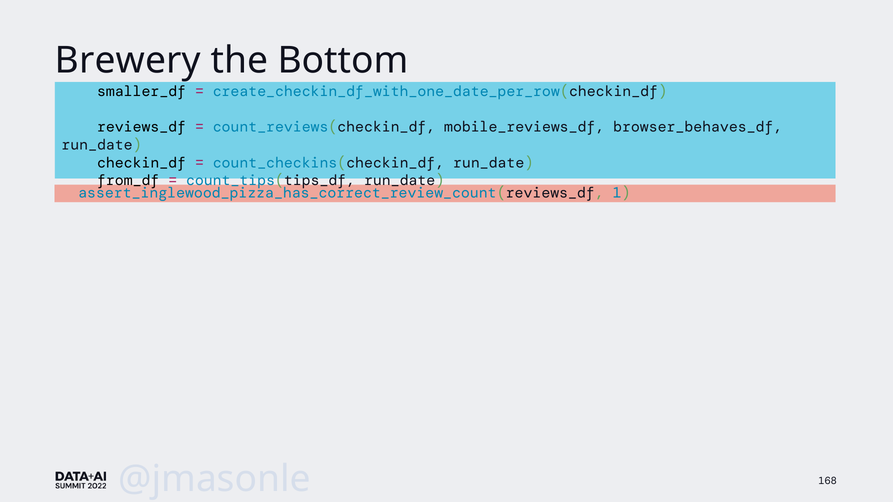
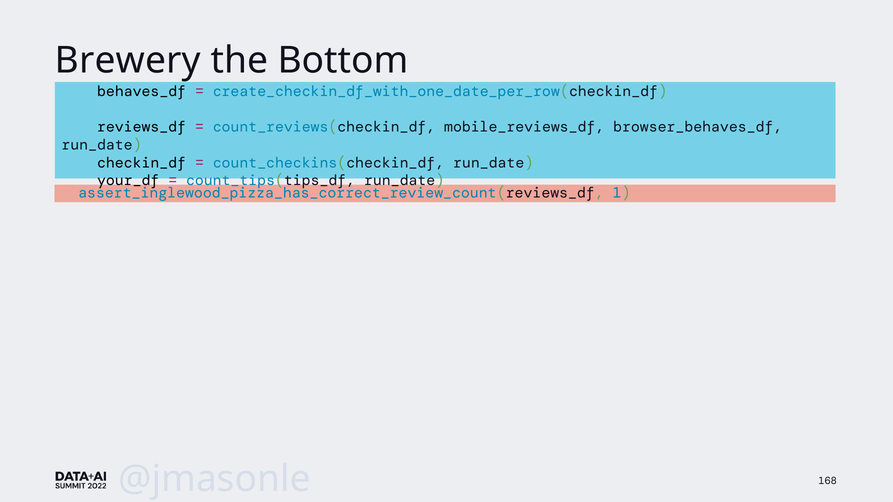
smaller_df: smaller_df -> behaves_df
from_df: from_df -> your_df
